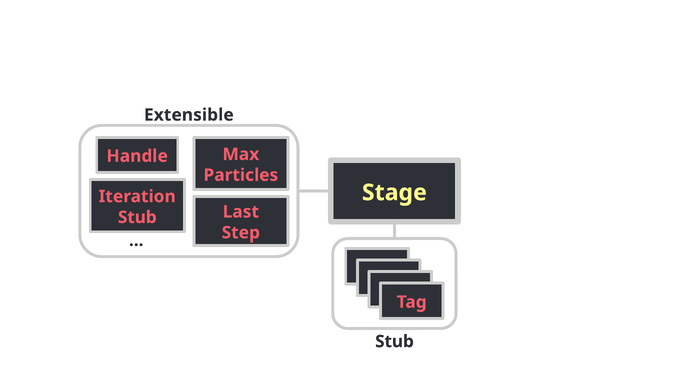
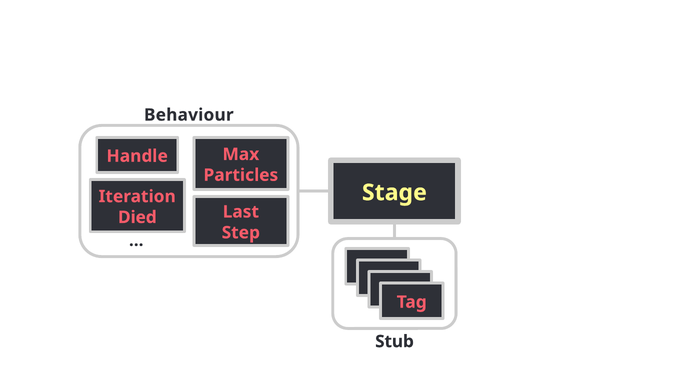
Extensible: Extensible -> Behaviour
Stub at (137, 218): Stub -> Died
